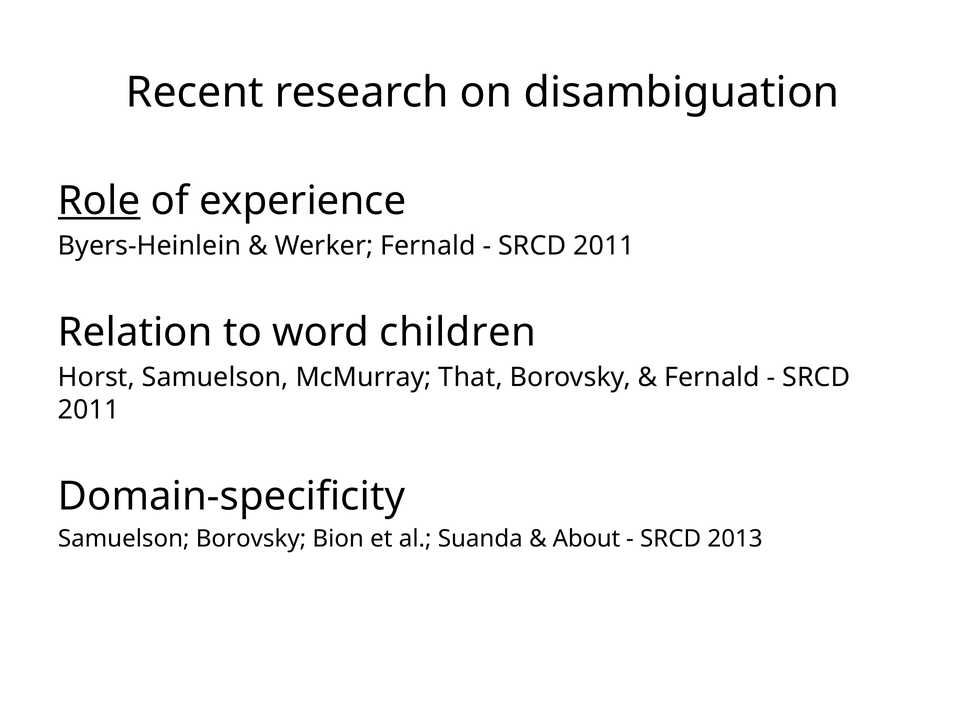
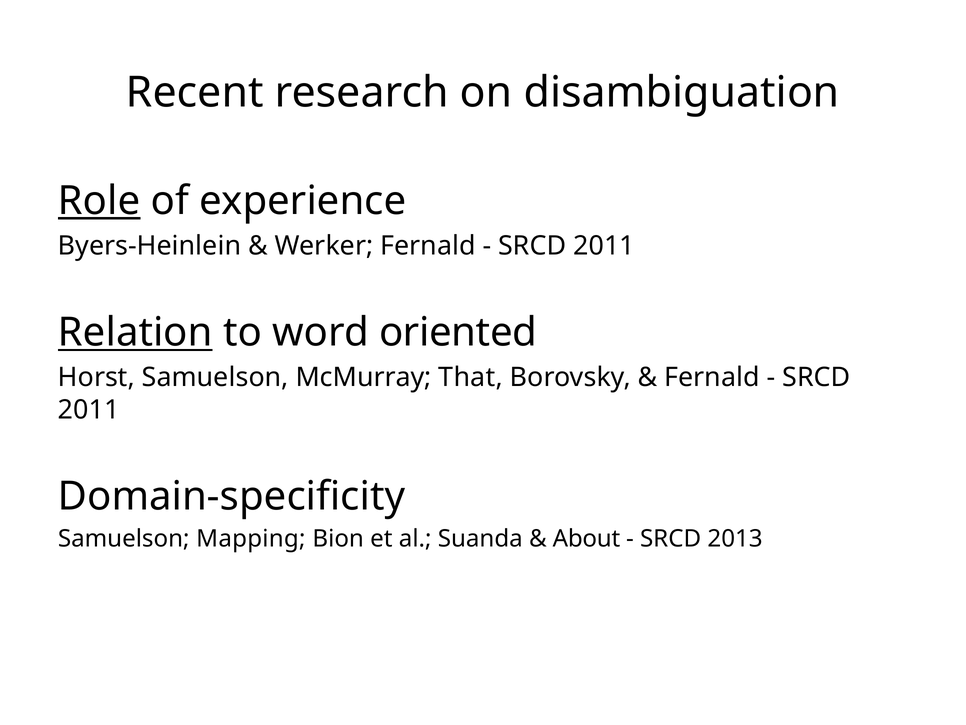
Relation underline: none -> present
children: children -> oriented
Samuelson Borovsky: Borovsky -> Mapping
